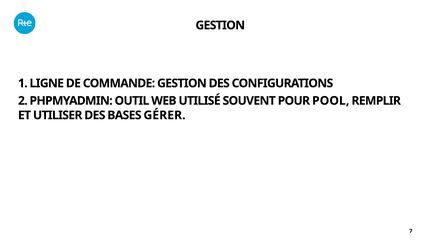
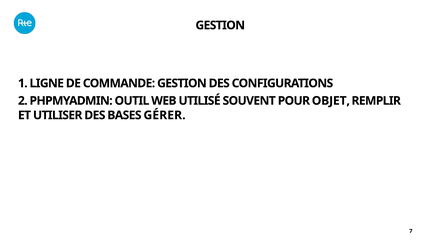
POOL: POOL -> OBJET
